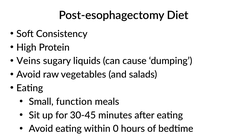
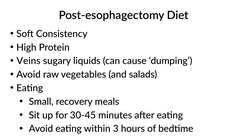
function: function -> recovery
0: 0 -> 3
